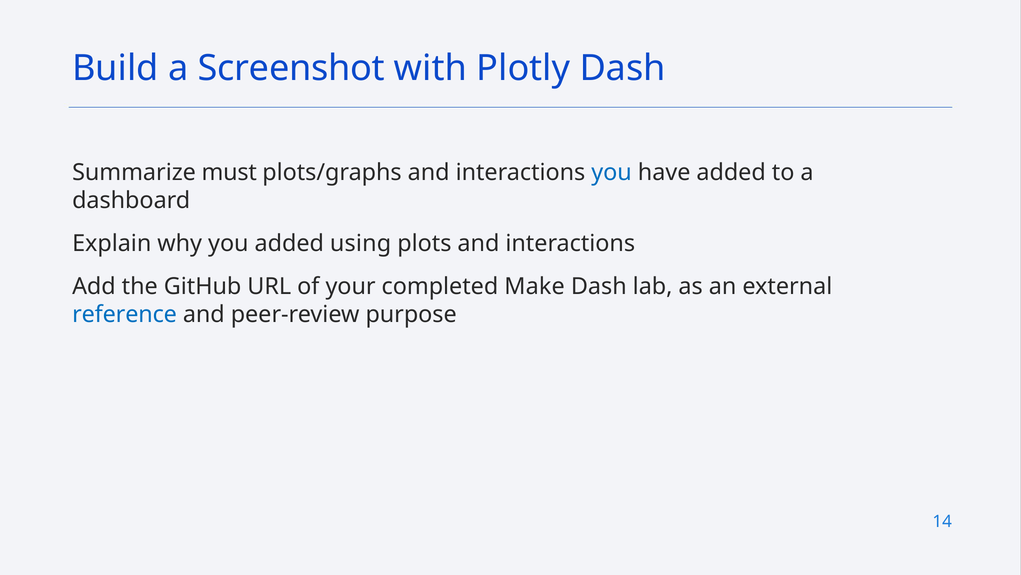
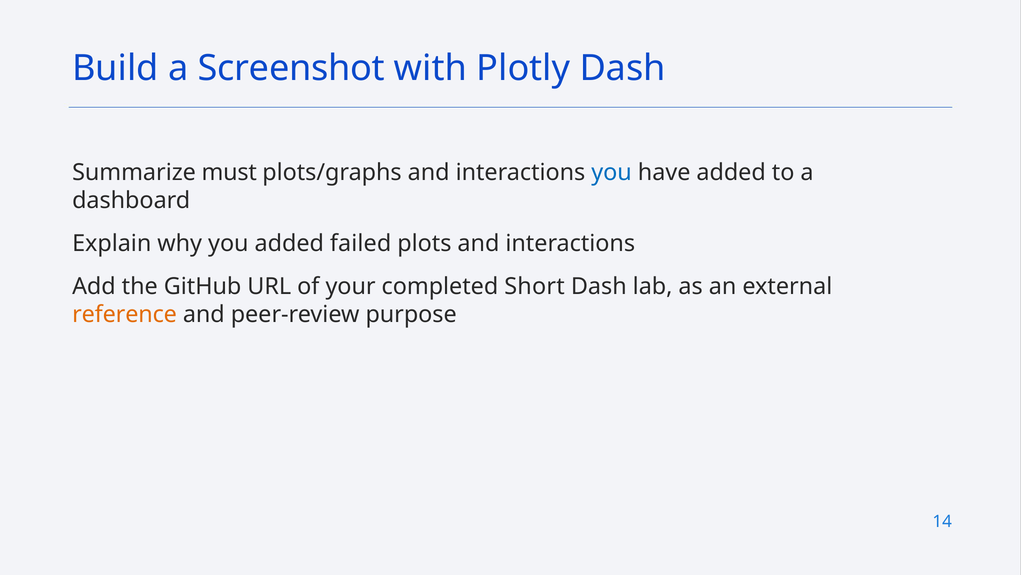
using: using -> failed
Make: Make -> Short
reference colour: blue -> orange
